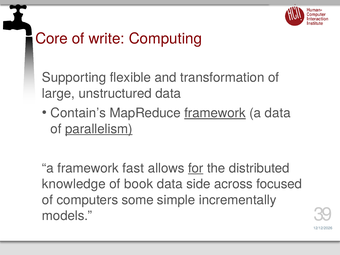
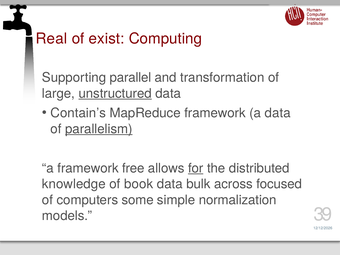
Core: Core -> Real
write: write -> exist
flexible: flexible -> parallel
unstructured underline: none -> present
framework at (215, 113) underline: present -> none
fast: fast -> free
side: side -> bulk
incrementally: incrementally -> normalization
